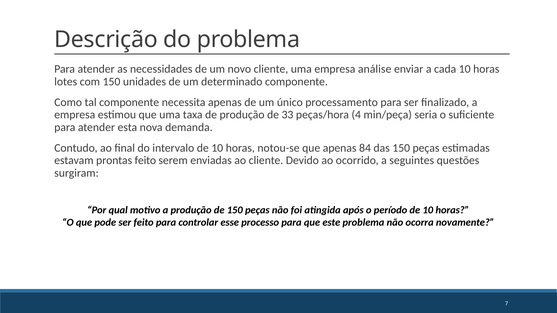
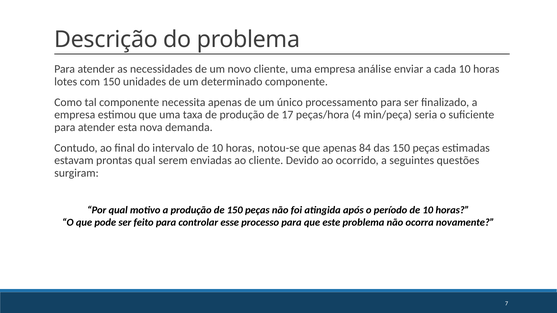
33: 33 -> 17
prontas feito: feito -> qual
